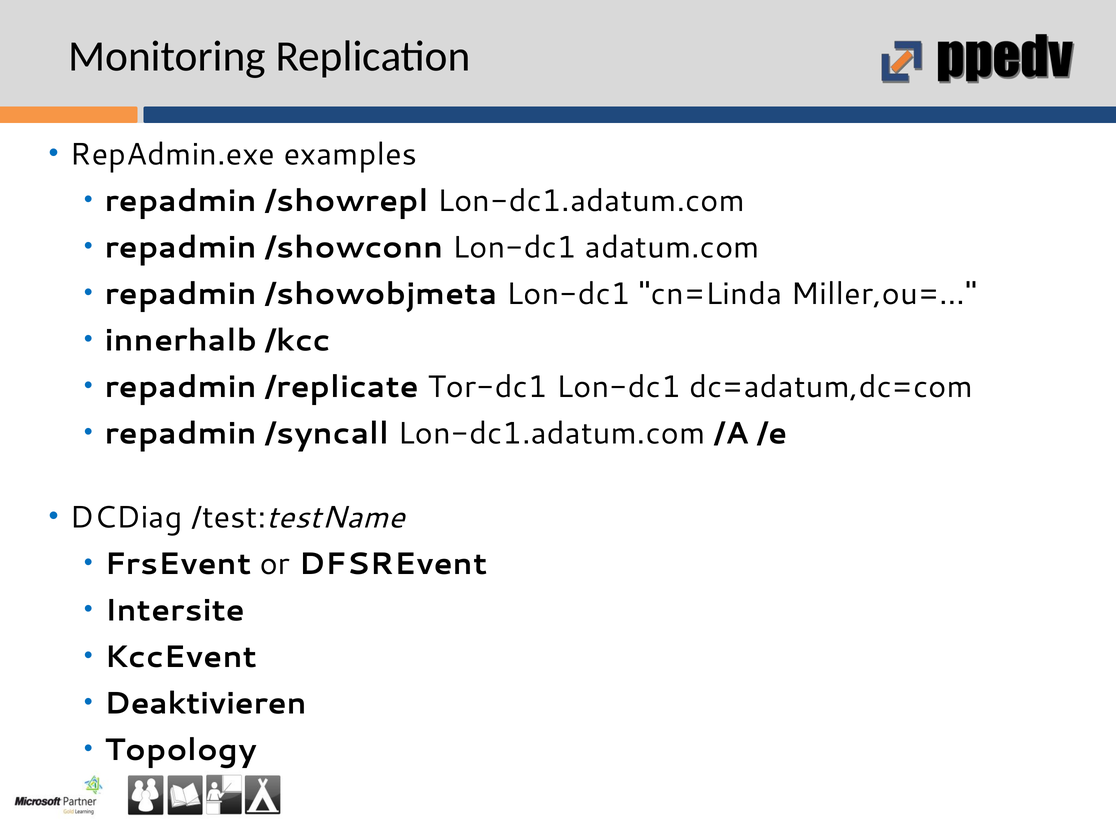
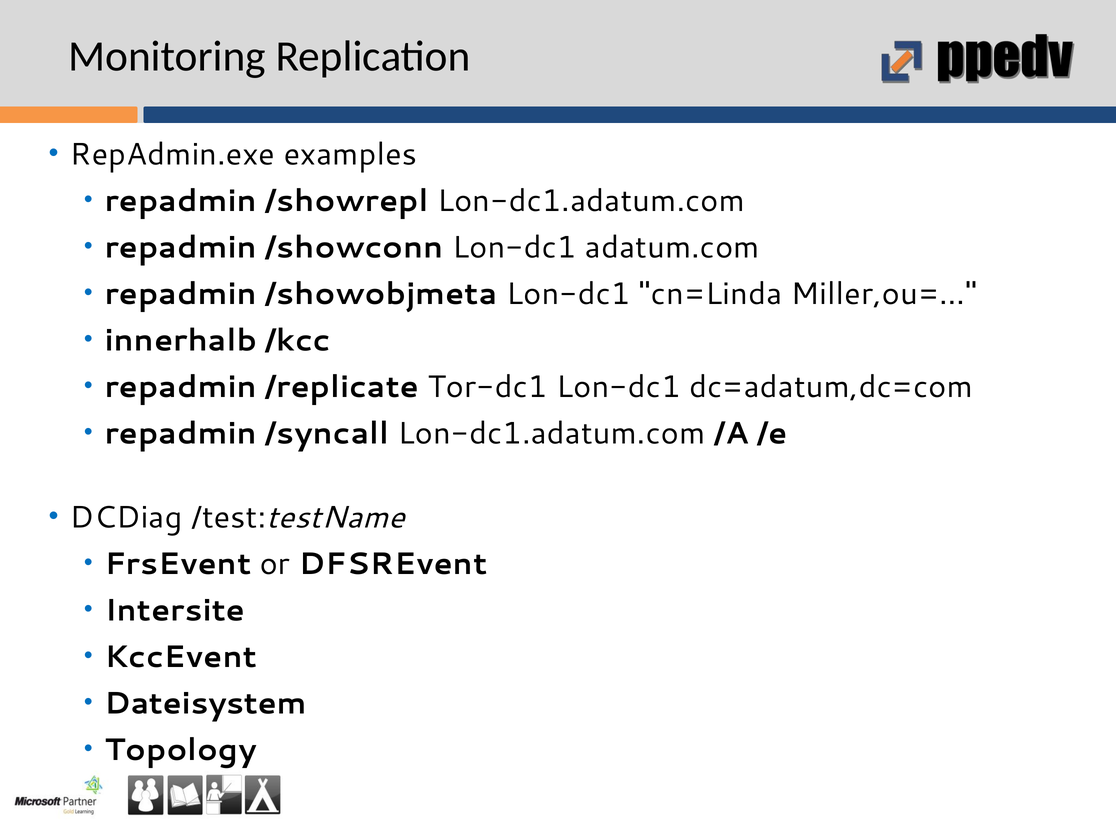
Deaktivieren: Deaktivieren -> Dateisystem
